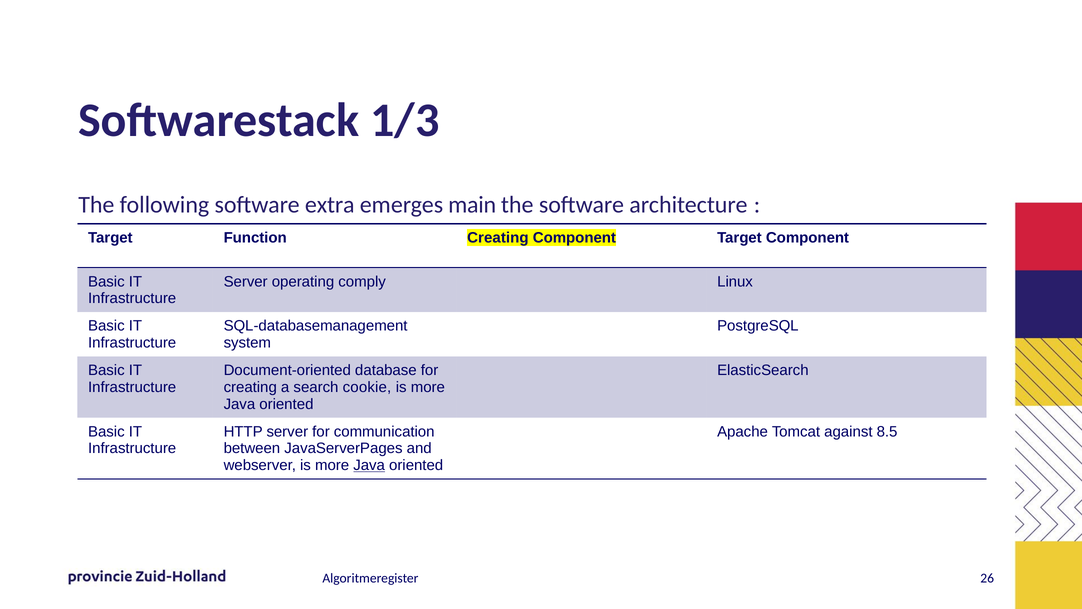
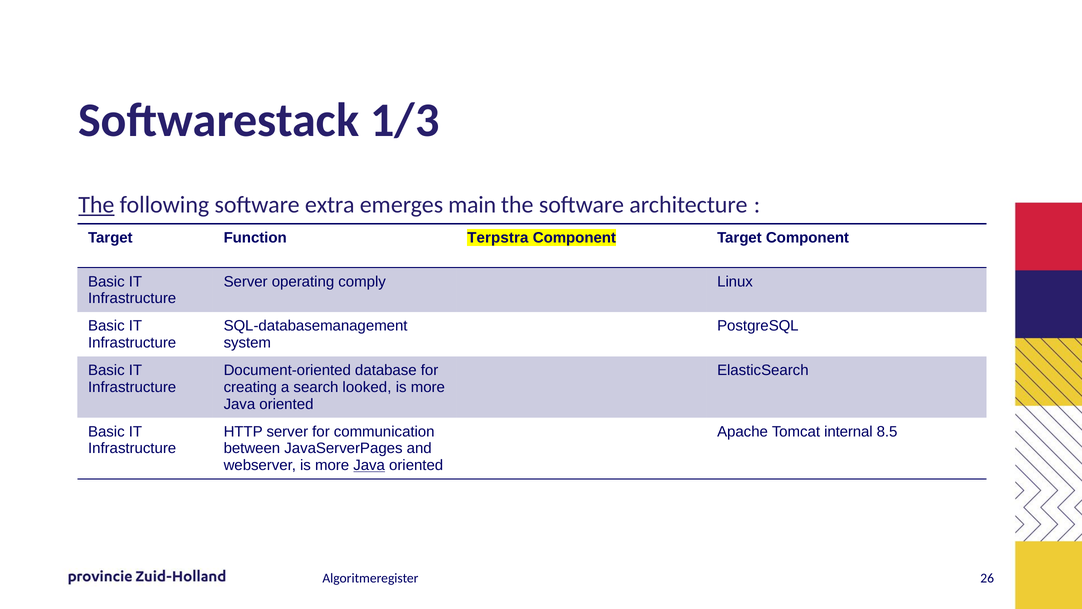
The at (96, 205) underline: none -> present
Function Creating: Creating -> Terpstra
cookie: cookie -> looked
against: against -> internal
